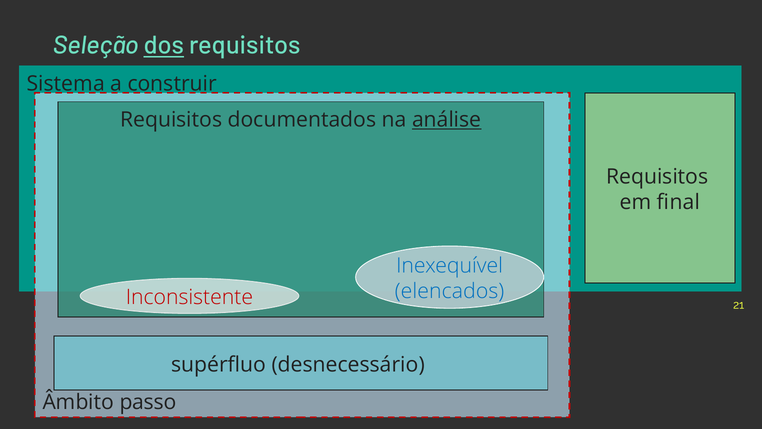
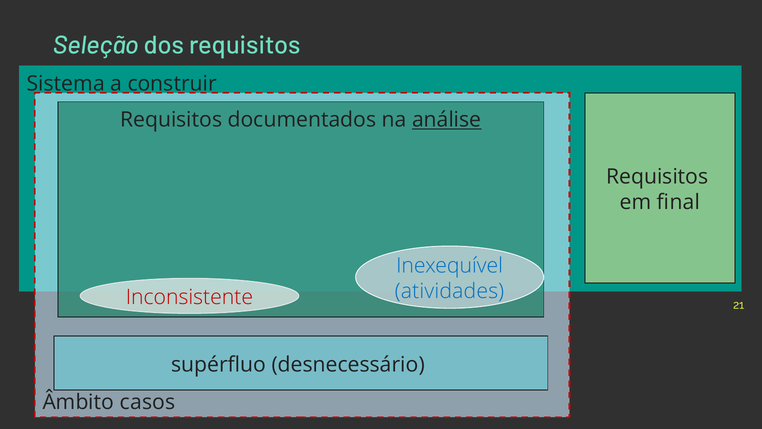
dos underline: present -> none
elencados: elencados -> atividades
passo: passo -> casos
